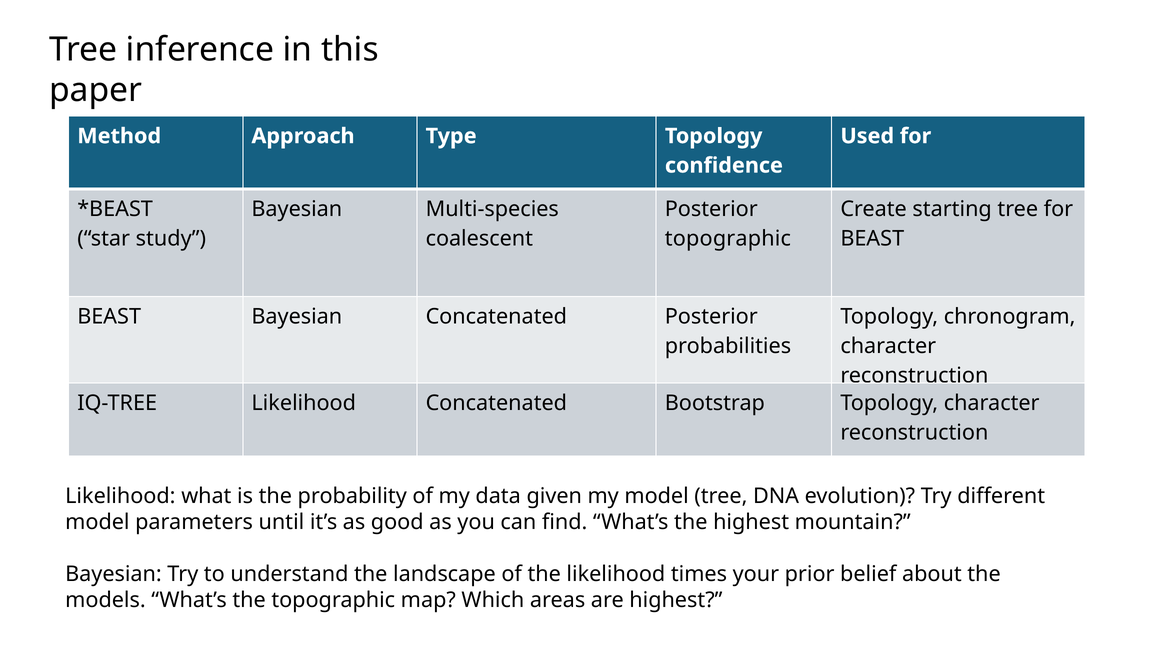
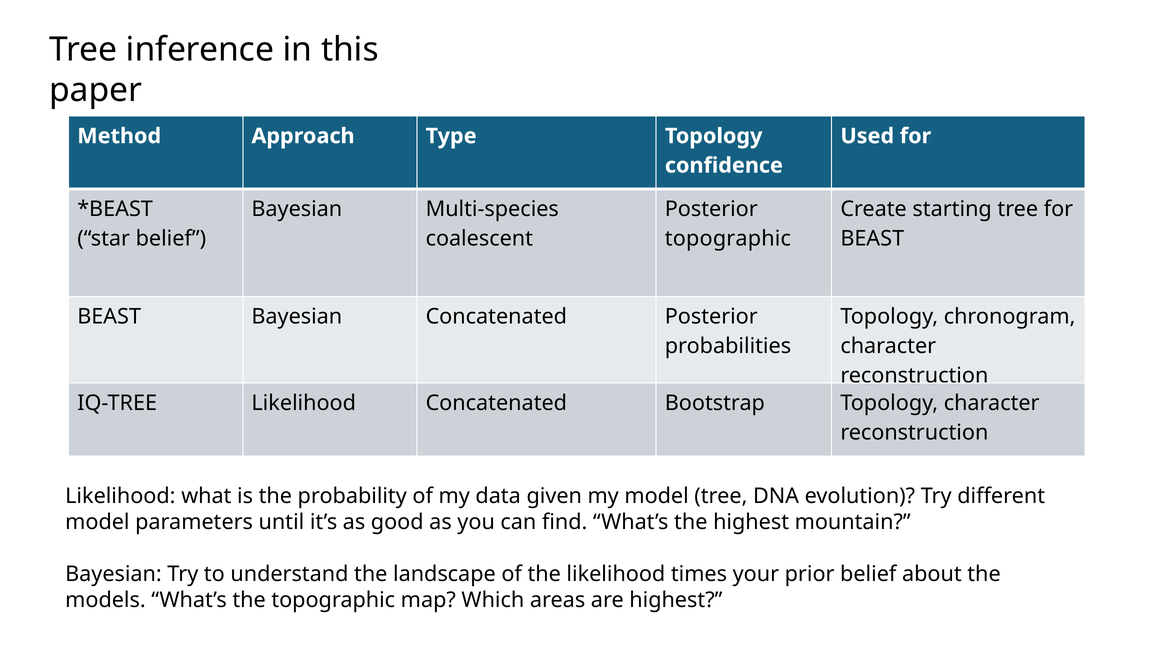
star study: study -> belief
